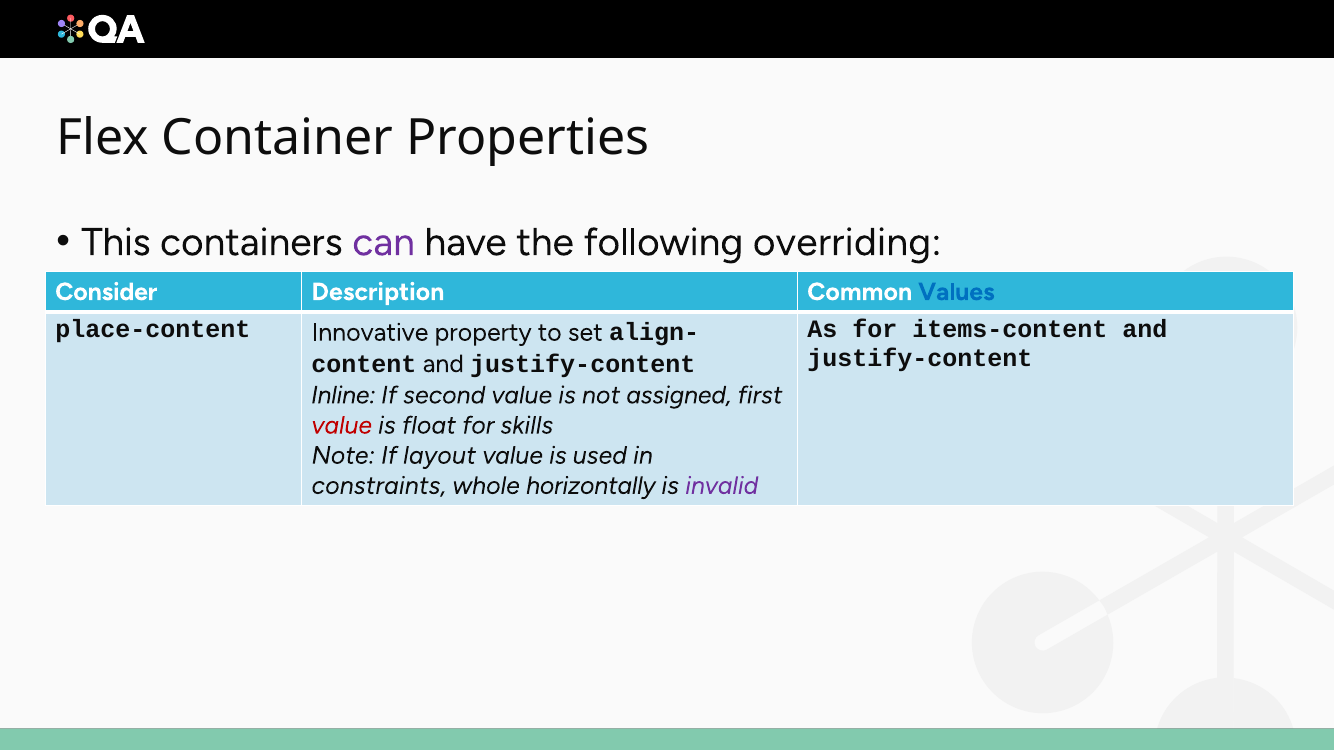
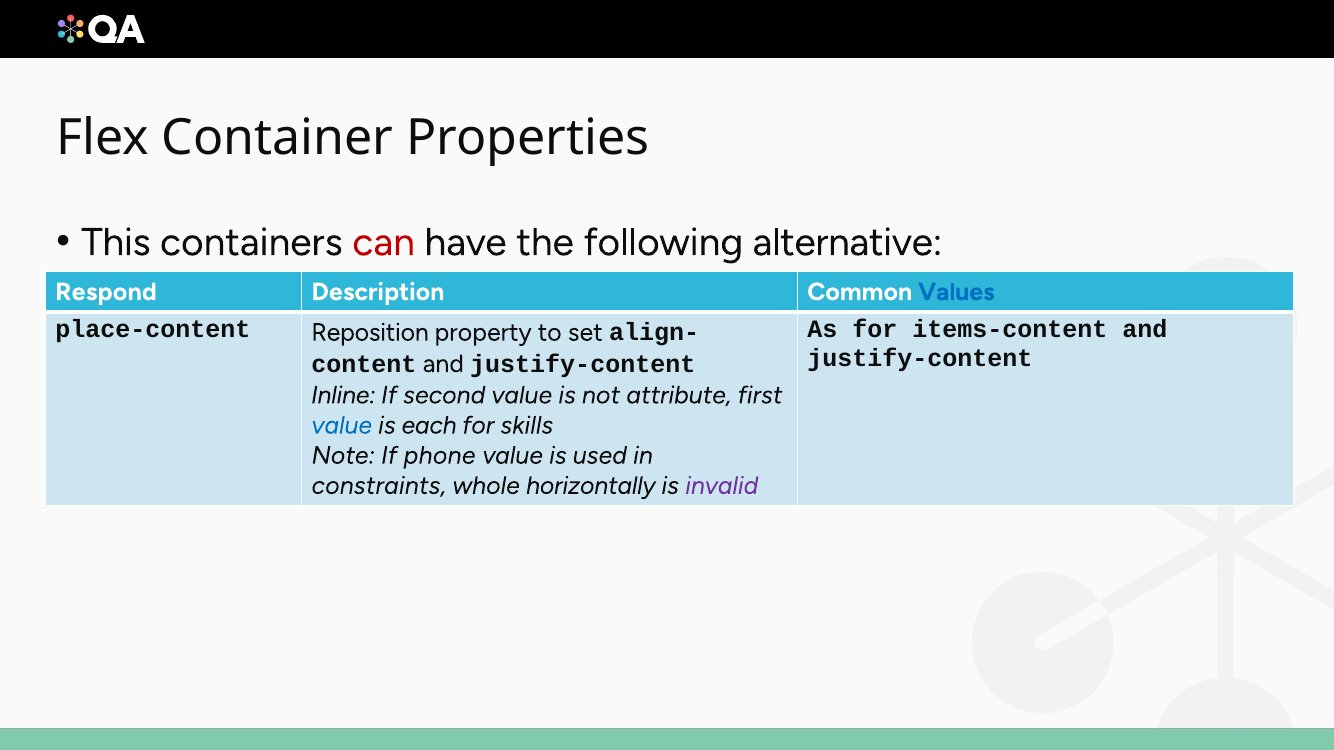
can colour: purple -> red
overriding: overriding -> alternative
Consider: Consider -> Respond
Innovative: Innovative -> Reposition
assigned: assigned -> attribute
value at (342, 425) colour: red -> blue
float: float -> each
layout: layout -> phone
